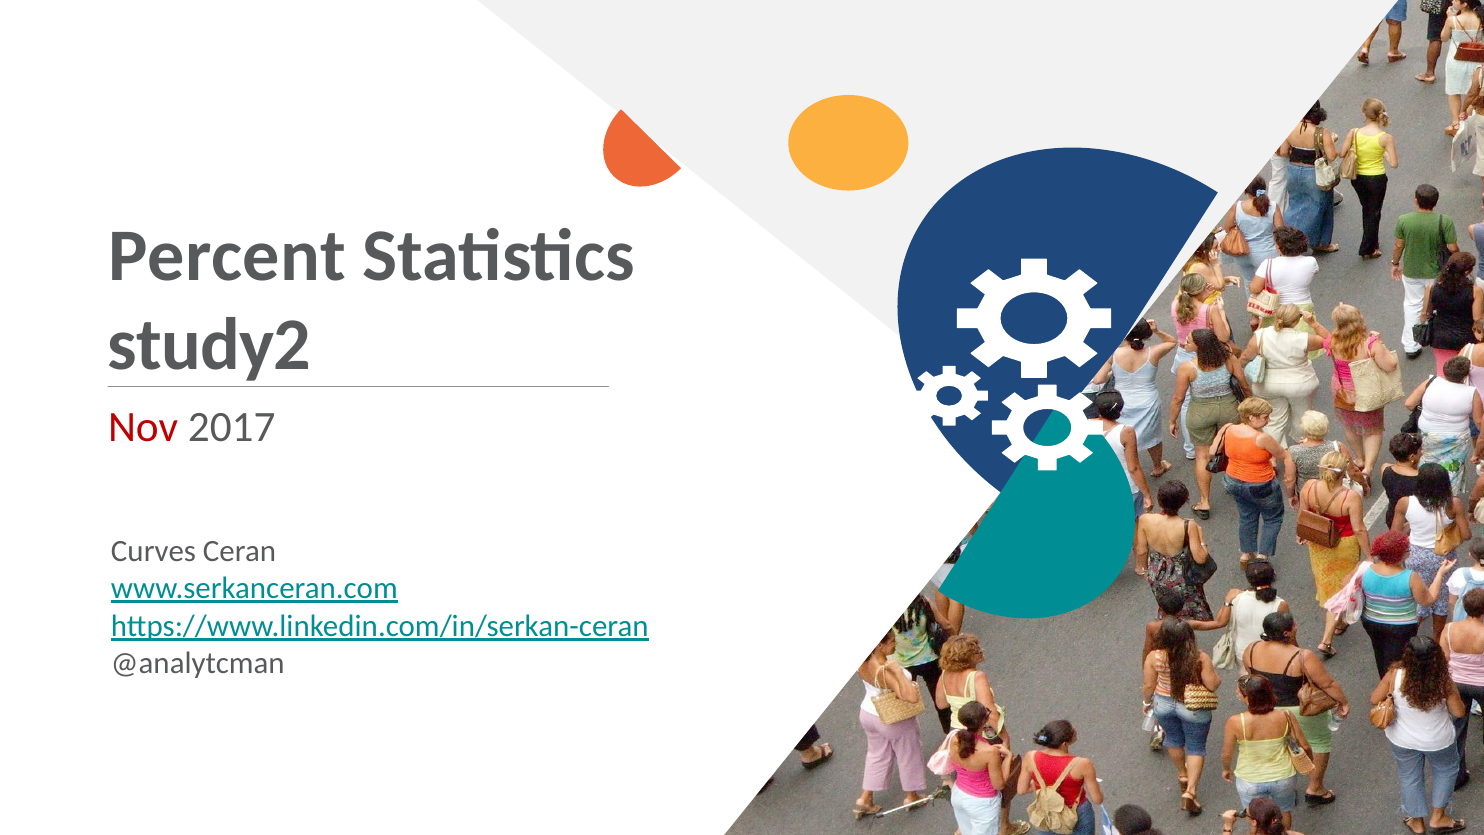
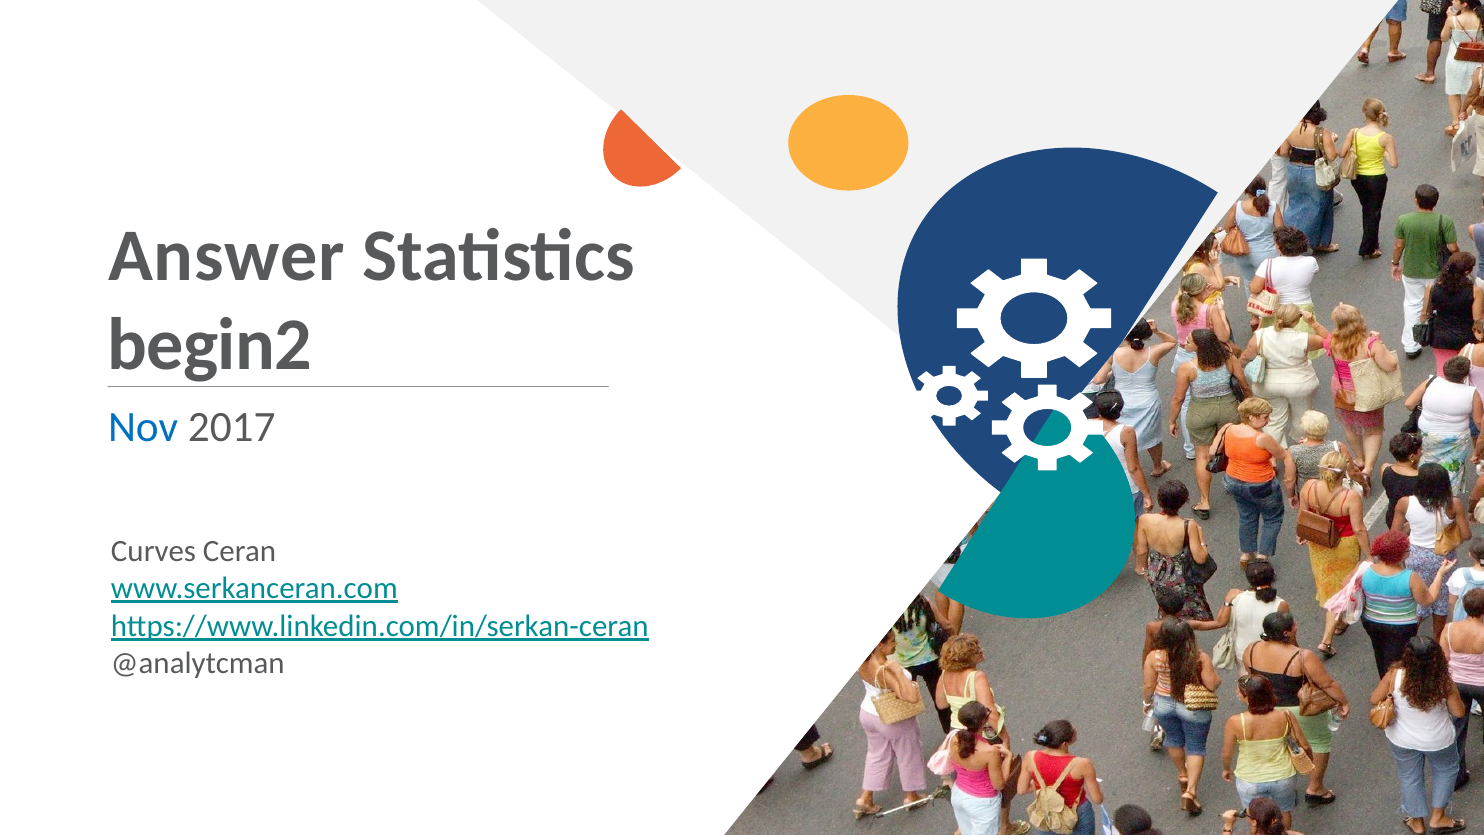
Percent: Percent -> Answer
study2: study2 -> begin2
Nov colour: red -> blue
